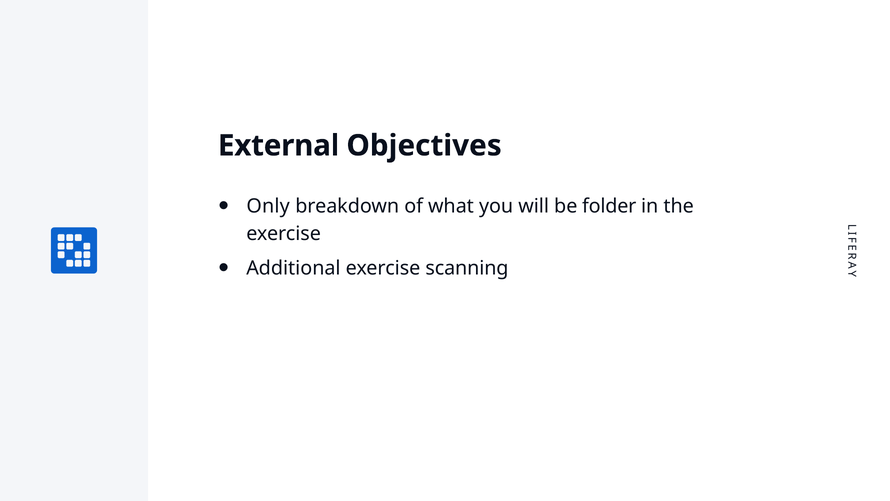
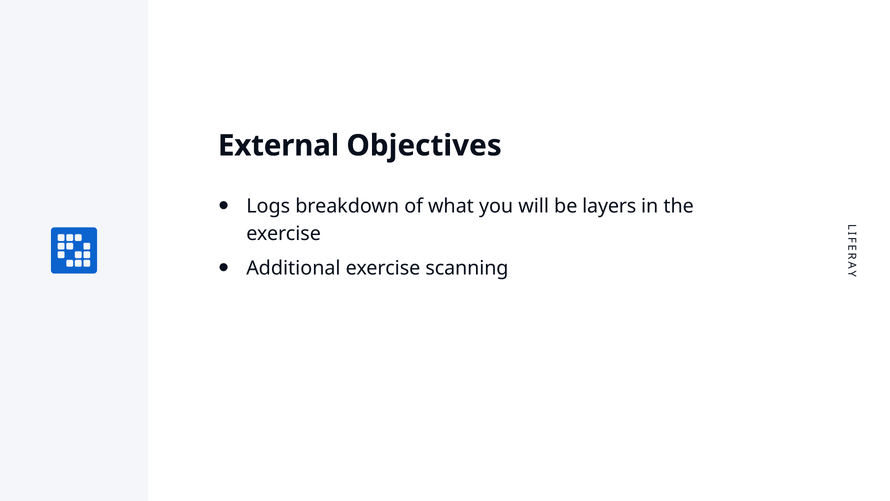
Only: Only -> Logs
folder: folder -> layers
